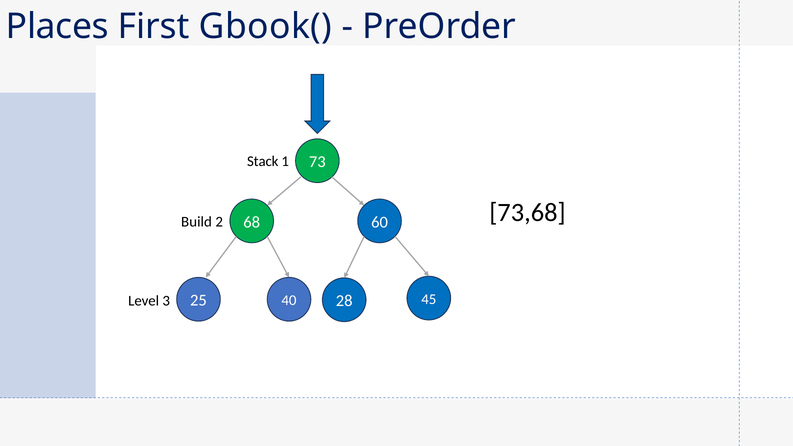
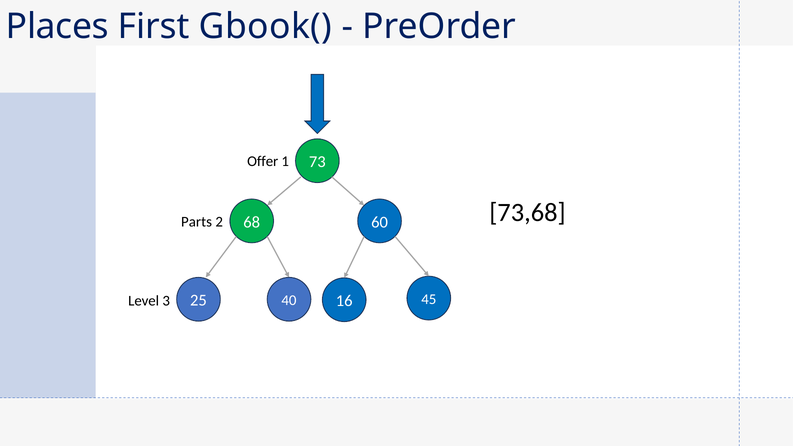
Stack: Stack -> Offer
Build: Build -> Parts
28: 28 -> 16
